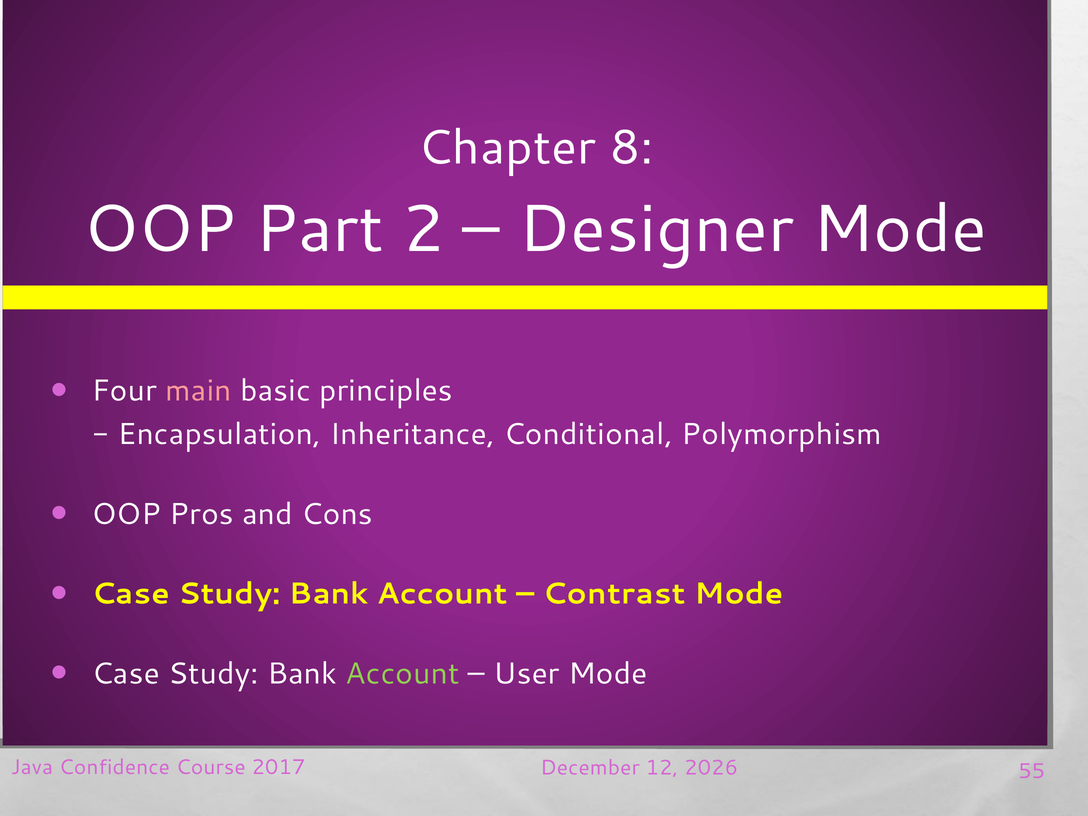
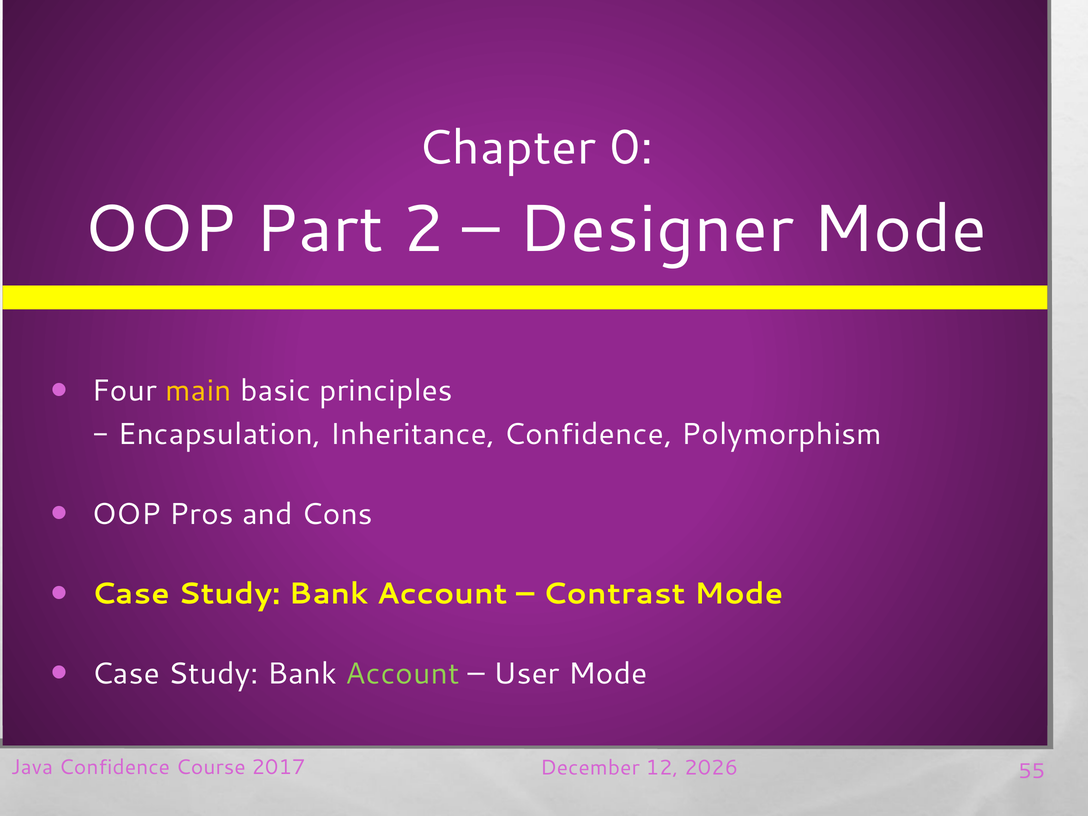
8: 8 -> 0
main colour: pink -> yellow
Inheritance Conditional: Conditional -> Confidence
